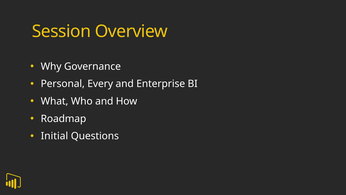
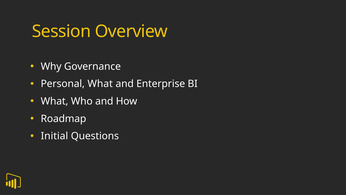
Personal Every: Every -> What
